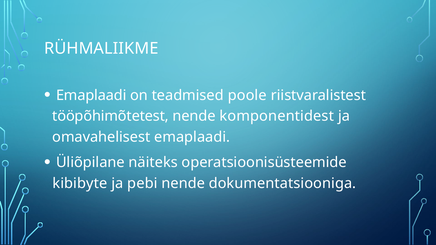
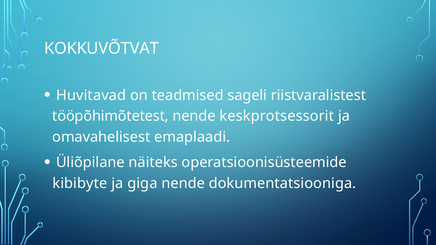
RÜHMALIIKME: RÜHMALIIKME -> KOKKUVÕTVAT
Emaplaadi at (91, 95): Emaplaadi -> Huvitavad
poole: poole -> sageli
komponentidest: komponentidest -> keskprotsessorit
pebi: pebi -> giga
